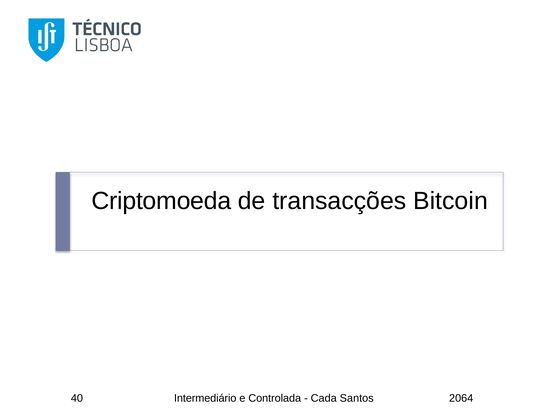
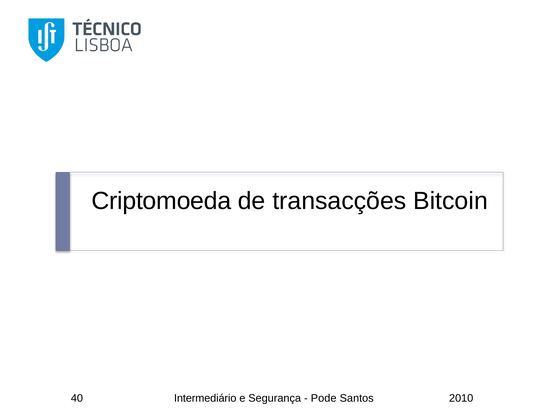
Controlada: Controlada -> Segurança
Cada: Cada -> Pode
2064: 2064 -> 2010
